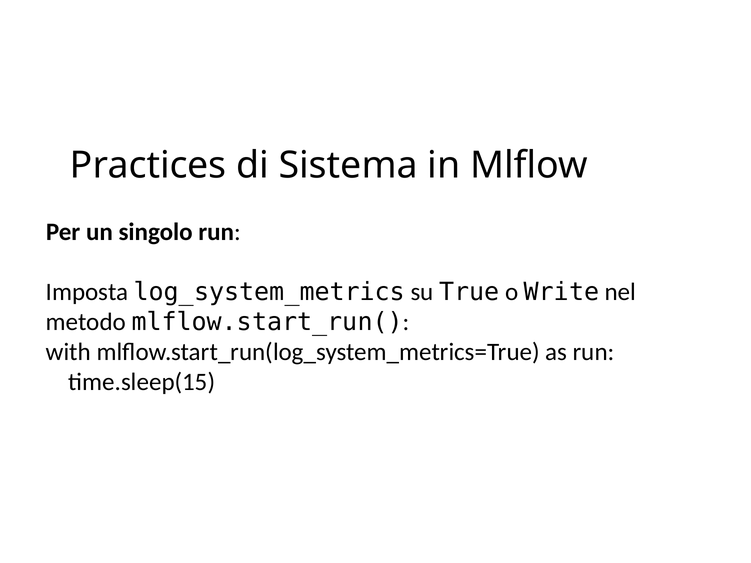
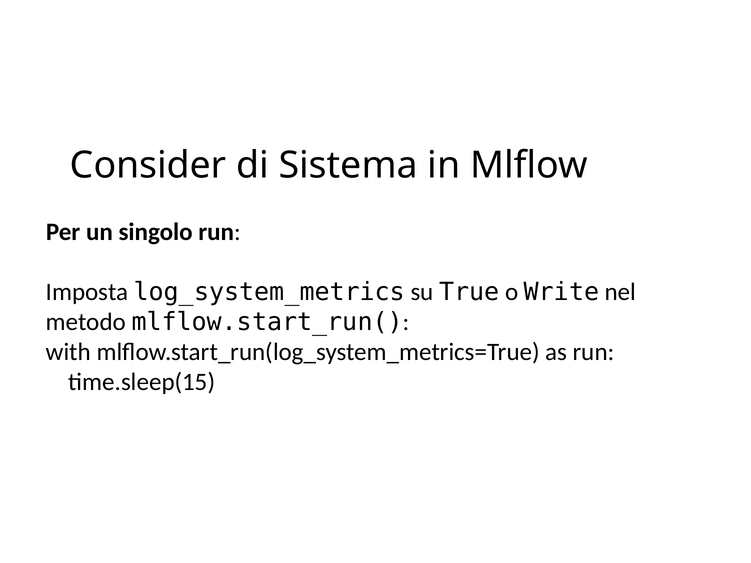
Practices: Practices -> Consider
